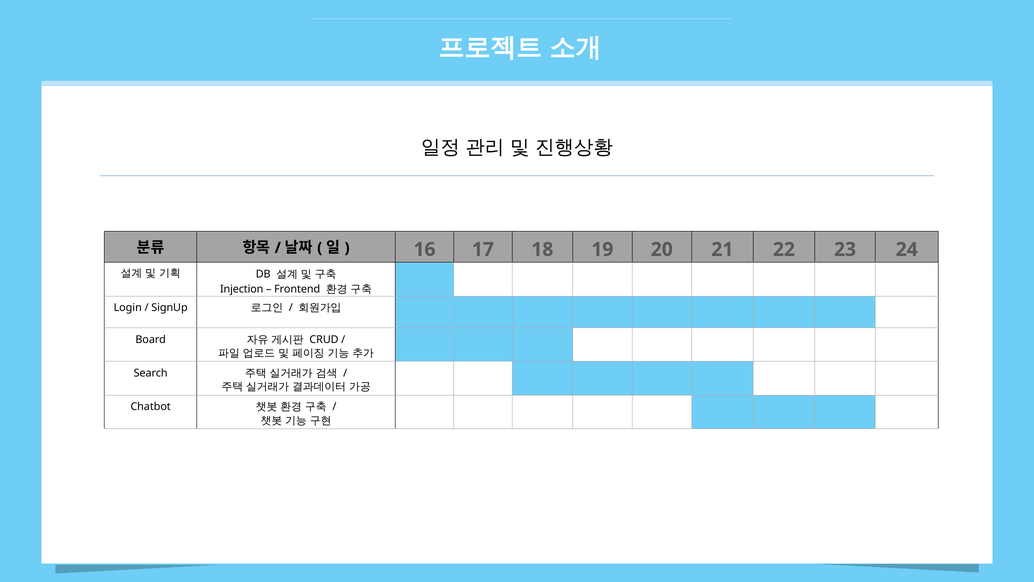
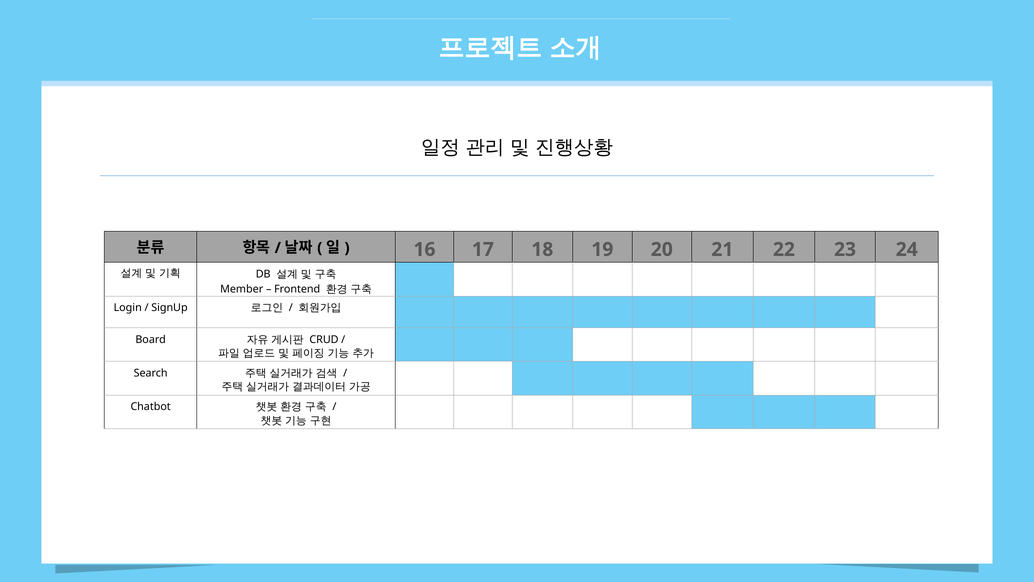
Injection: Injection -> Member
